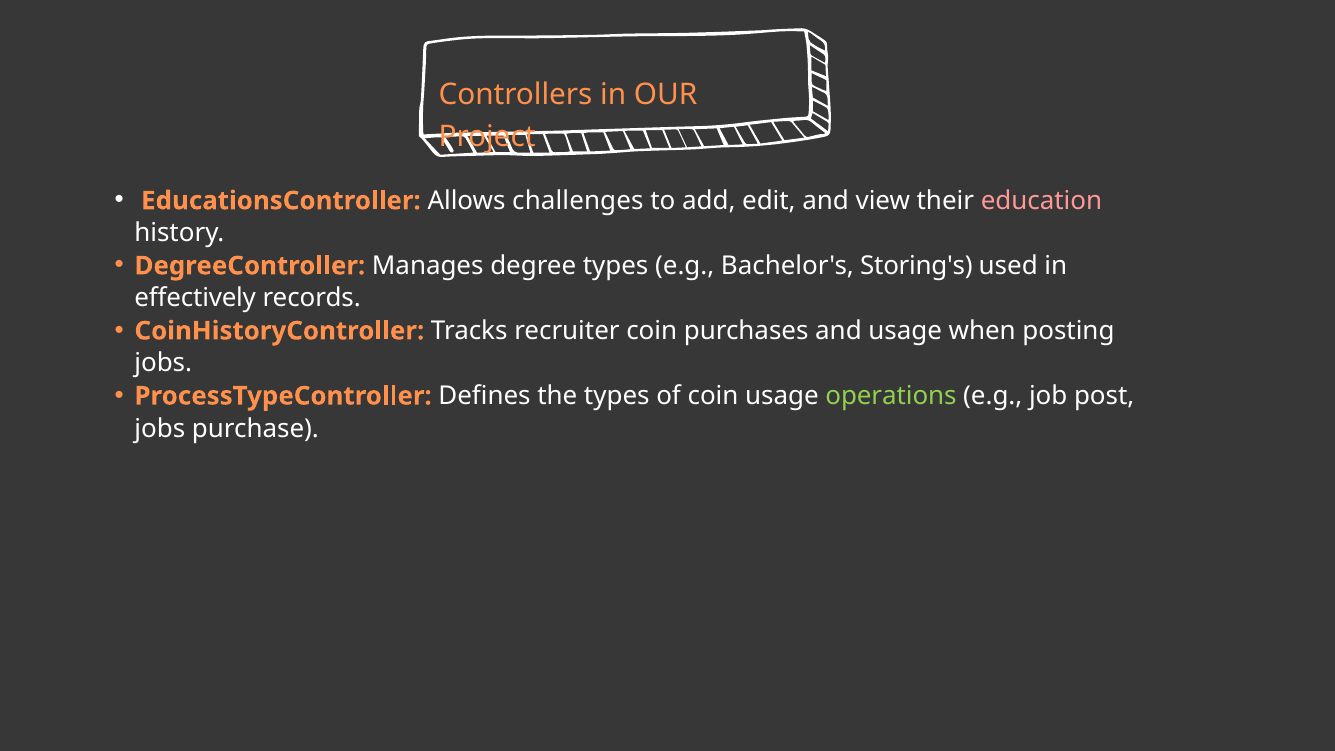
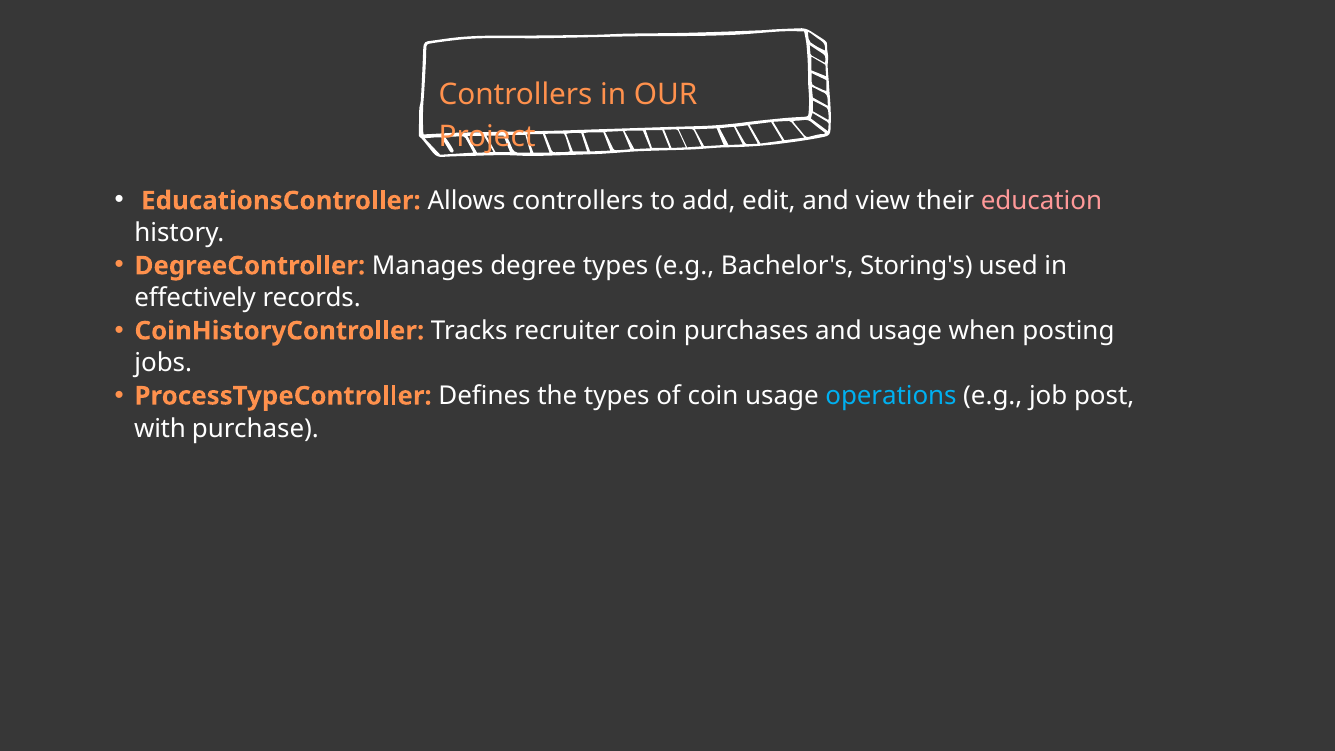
Allows challenges: challenges -> controllers
operations colour: light green -> light blue
jobs at (160, 428): jobs -> with
